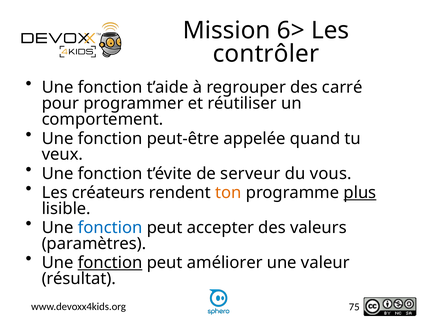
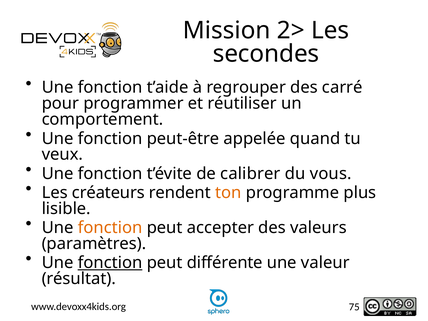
6>: 6> -> 2>
contrôler: contrôler -> secondes
serveur: serveur -> calibrer
plus underline: present -> none
fonction at (110, 228) colour: blue -> orange
améliorer: améliorer -> différente
